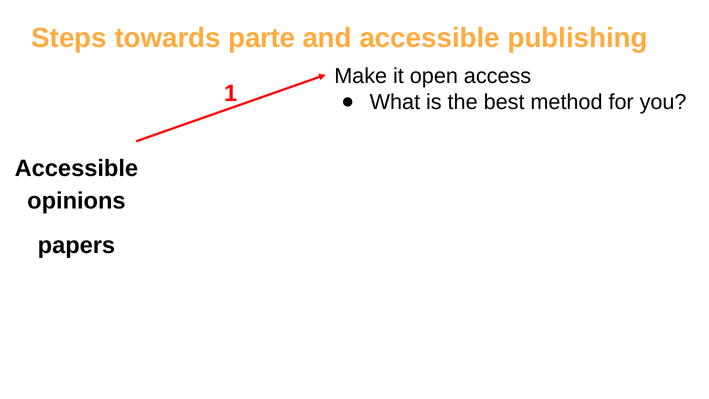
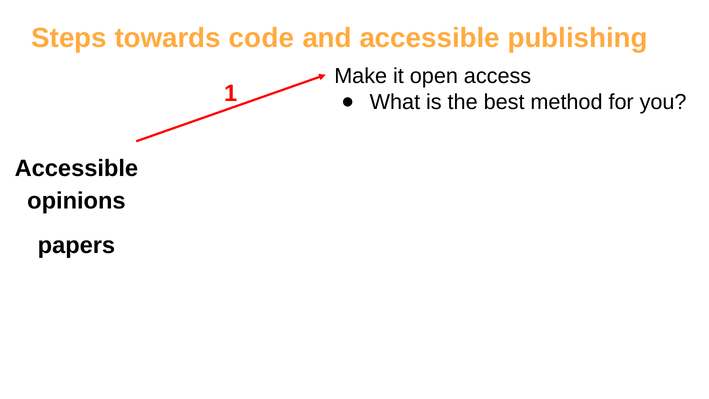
parte: parte -> code
